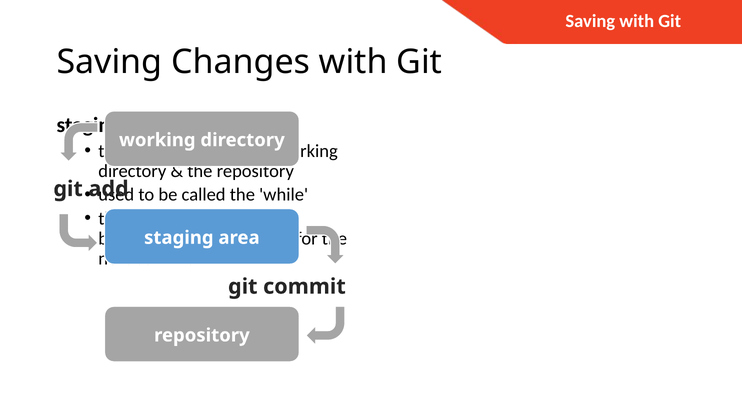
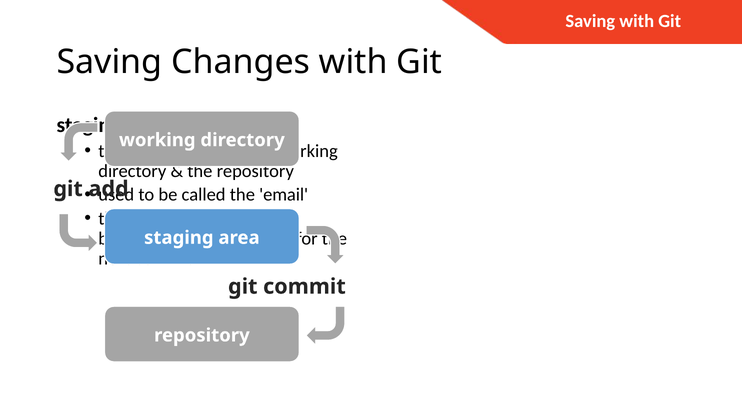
while: while -> email
